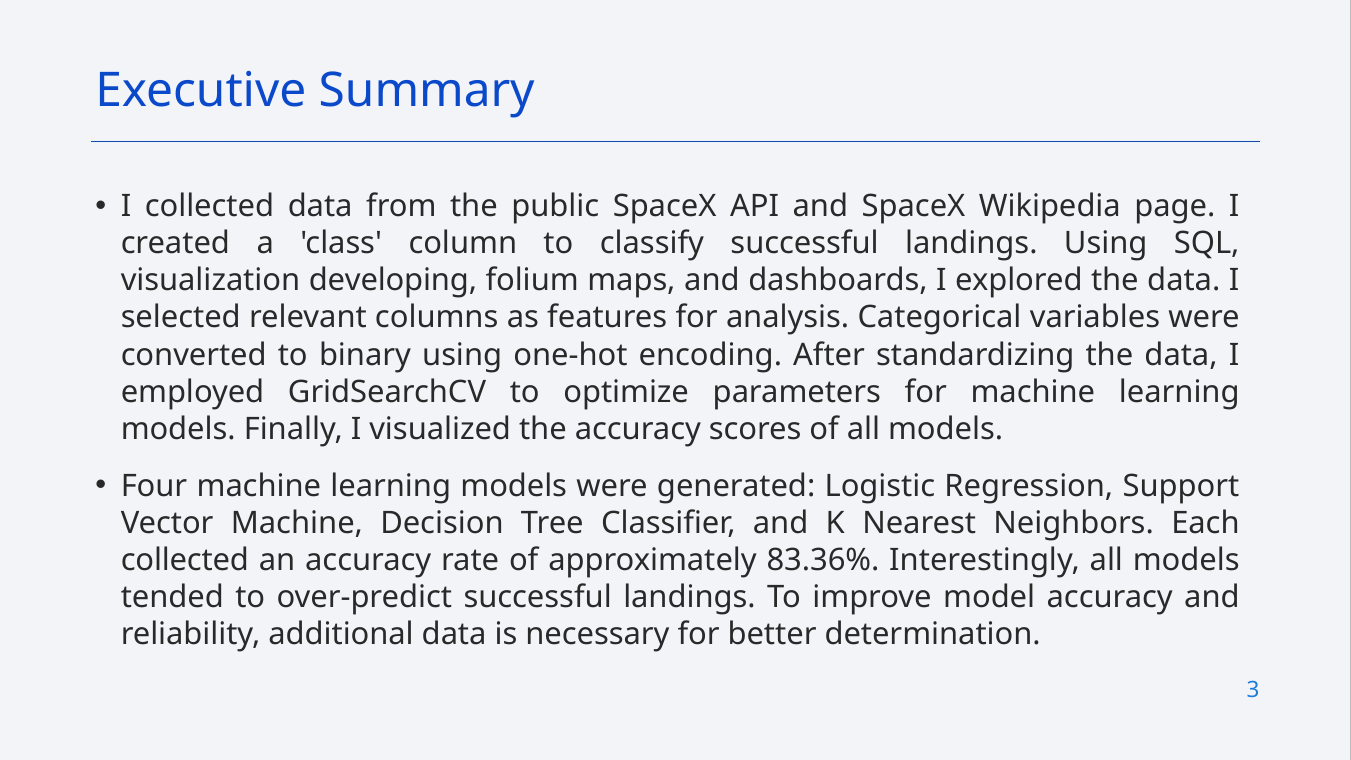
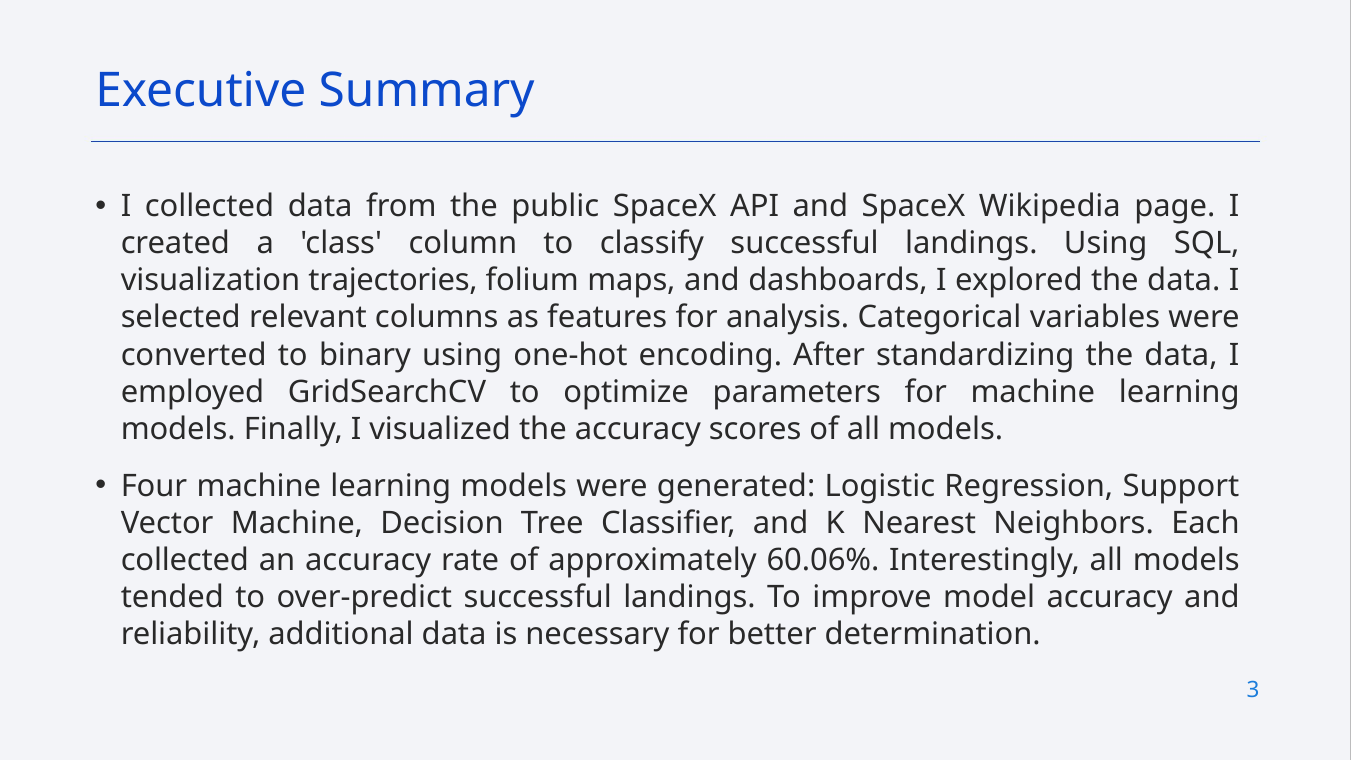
developing: developing -> trajectories
83.36%: 83.36% -> 60.06%
